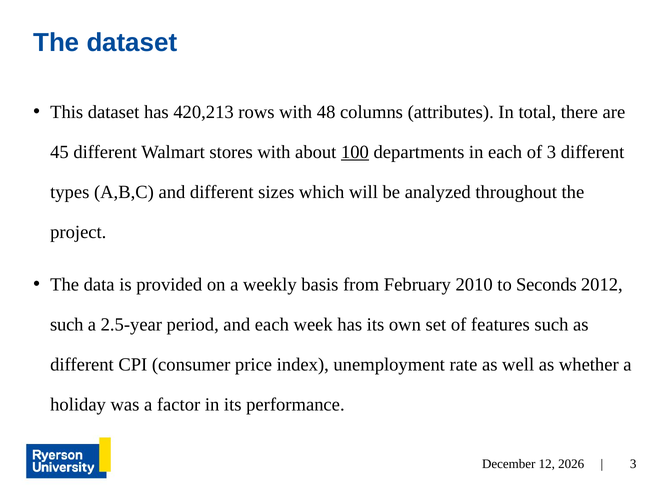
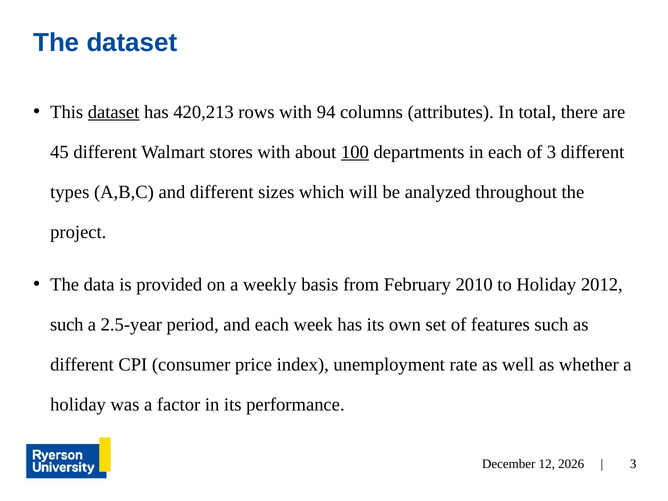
dataset at (114, 112) underline: none -> present
48: 48 -> 94
to Seconds: Seconds -> Holiday
